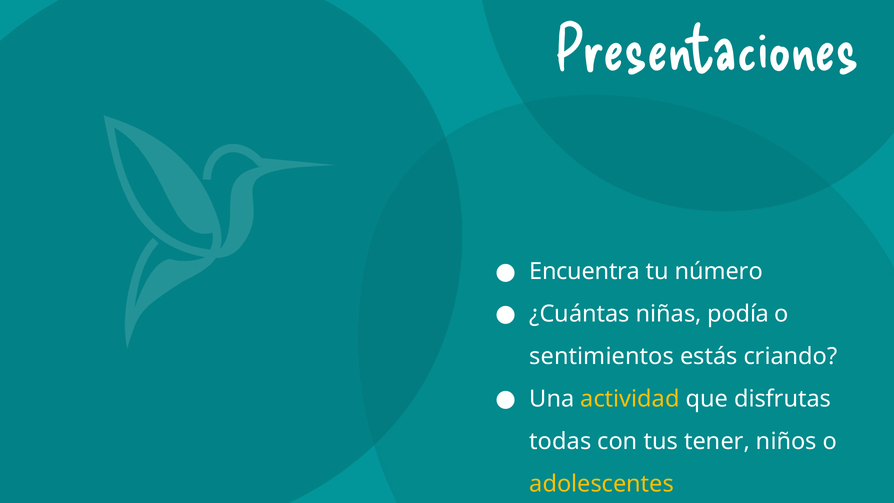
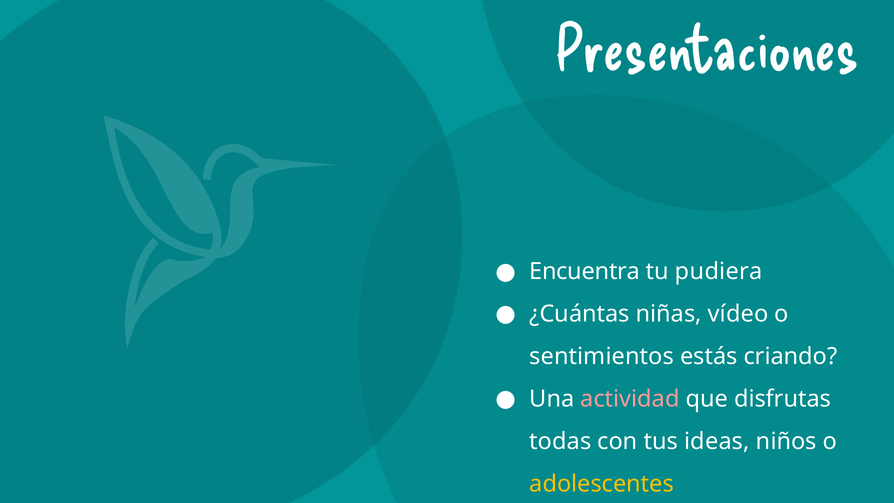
número: número -> pudiera
podía: podía -> vídeo
actividad colour: yellow -> pink
tener: tener -> ideas
